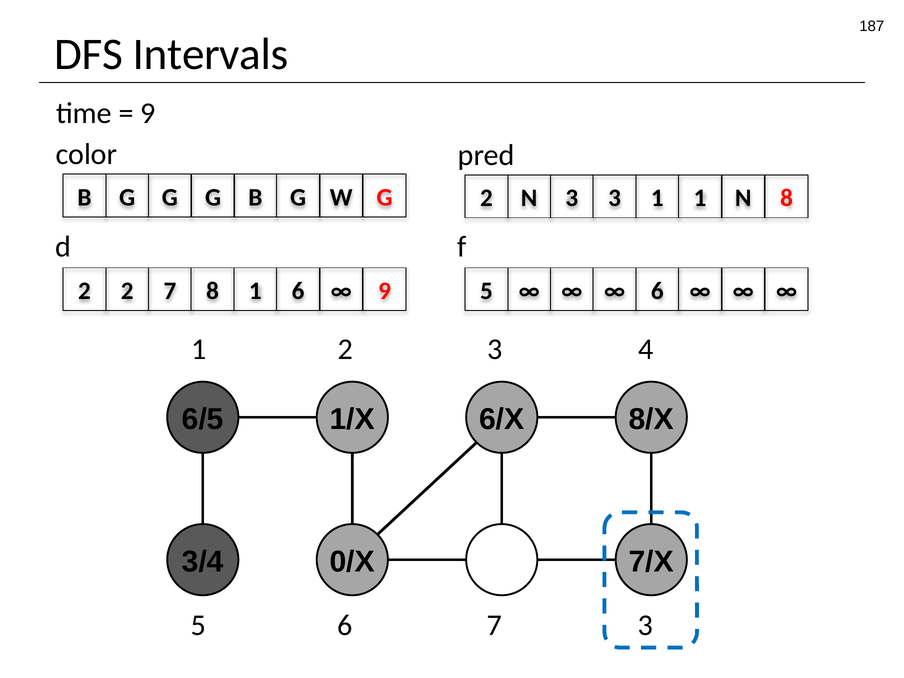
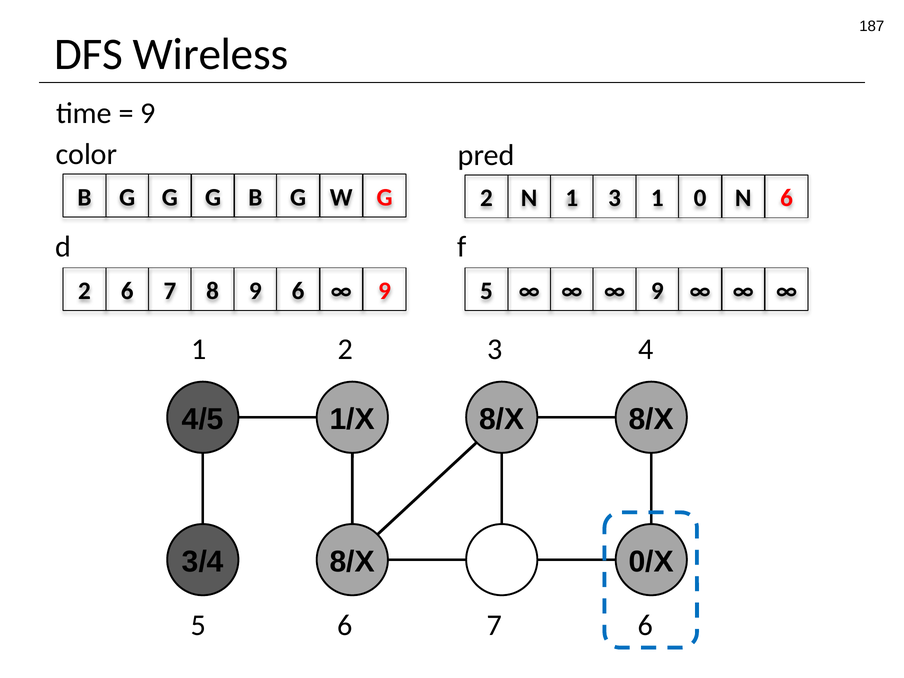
Intervals: Intervals -> Wireless
N 3: 3 -> 1
1 1: 1 -> 0
N 8: 8 -> 6
2 2: 2 -> 6
8 1: 1 -> 9
6 at (657, 291): 6 -> 9
6/5: 6/5 -> 4/5
1/X 6/X: 6/X -> 8/X
0/X at (352, 562): 0/X -> 8/X
7/X: 7/X -> 0/X
7 3: 3 -> 6
